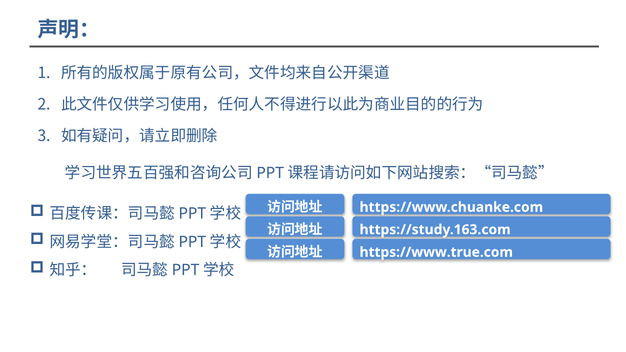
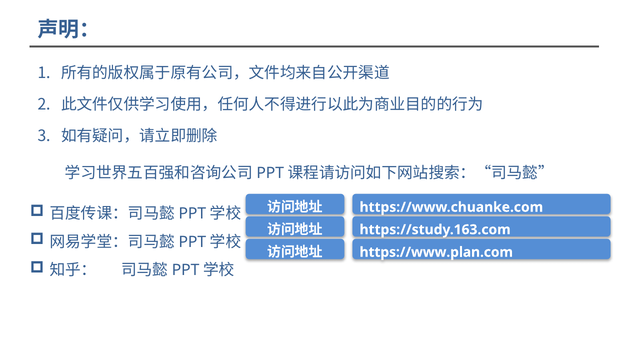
https://www.true.com: https://www.true.com -> https://www.plan.com
